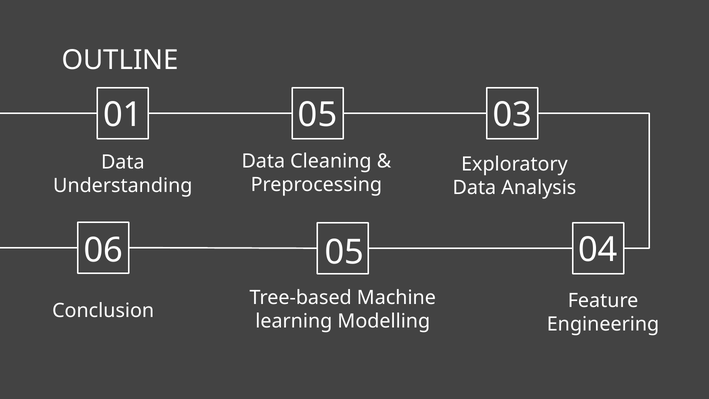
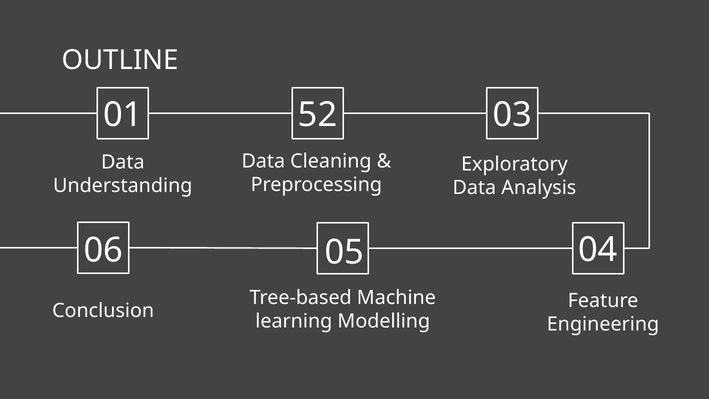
01 05: 05 -> 52
